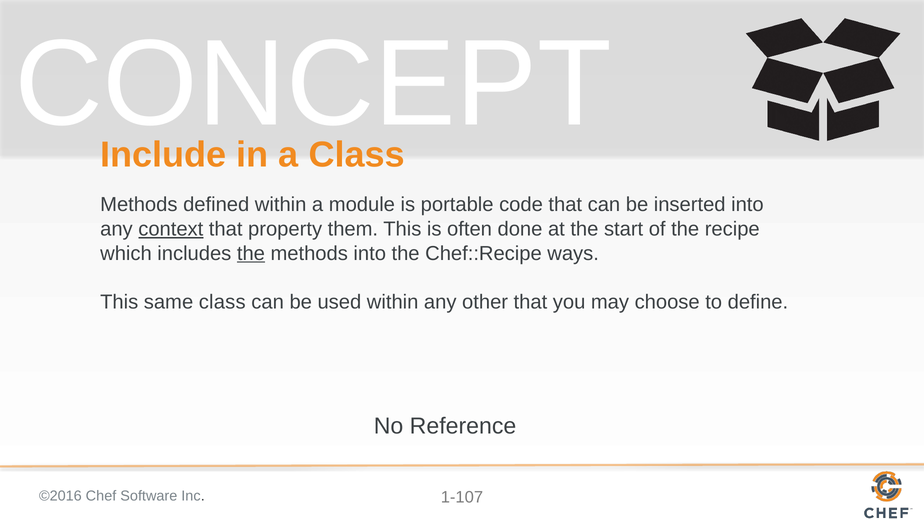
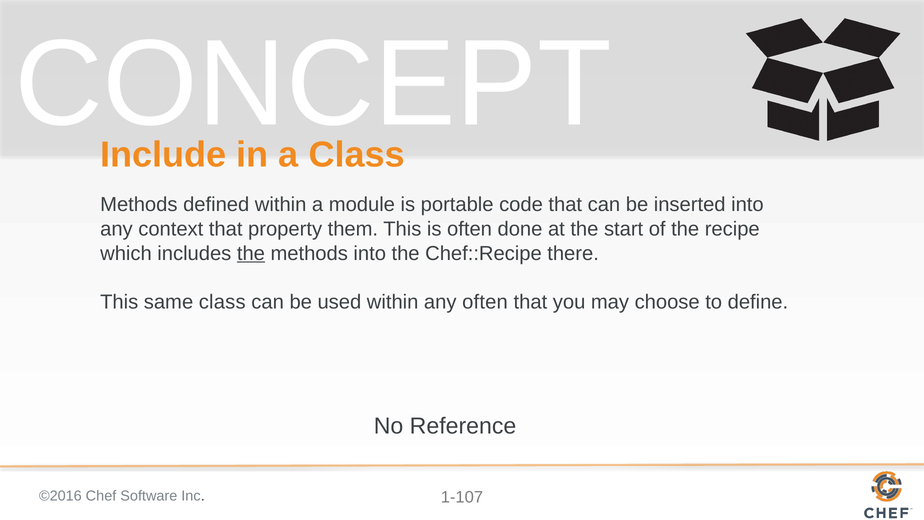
context underline: present -> none
ways: ways -> there
any other: other -> often
